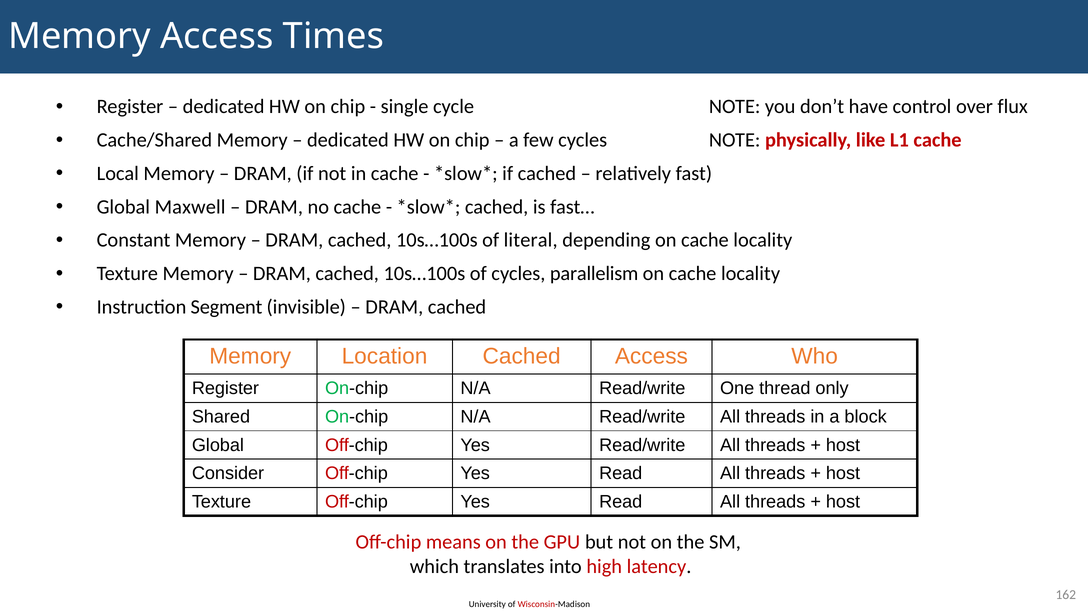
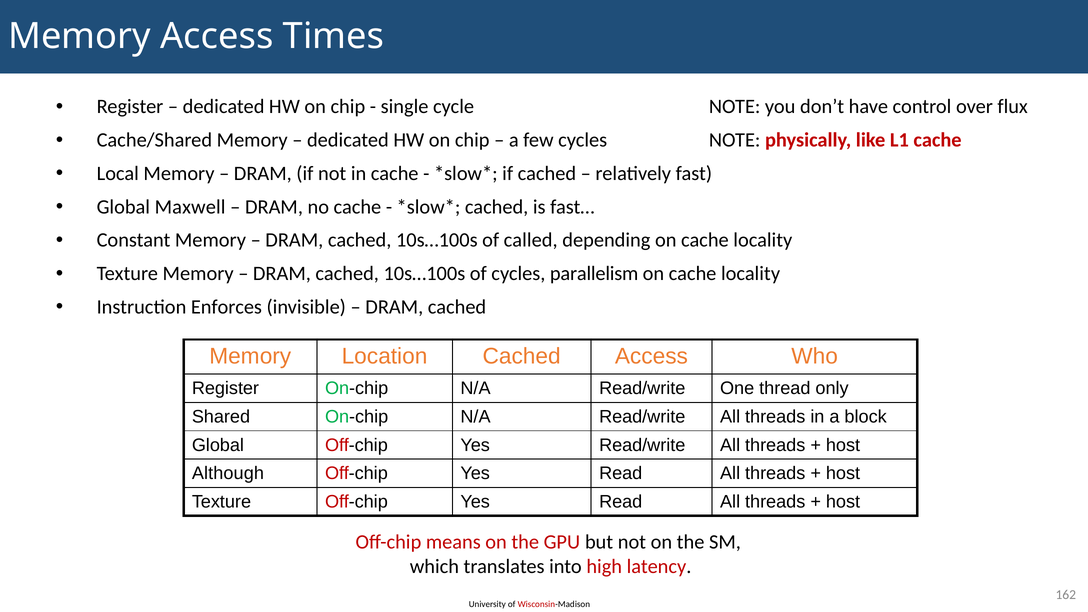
literal: literal -> called
Segment: Segment -> Enforces
Consider: Consider -> Although
